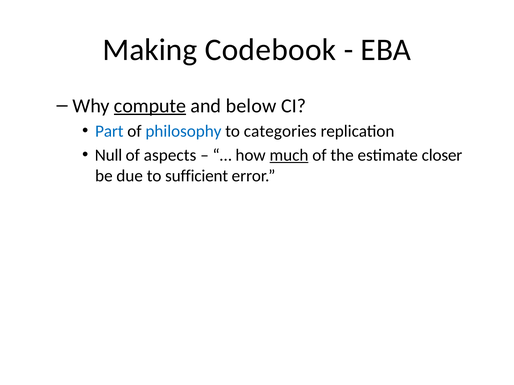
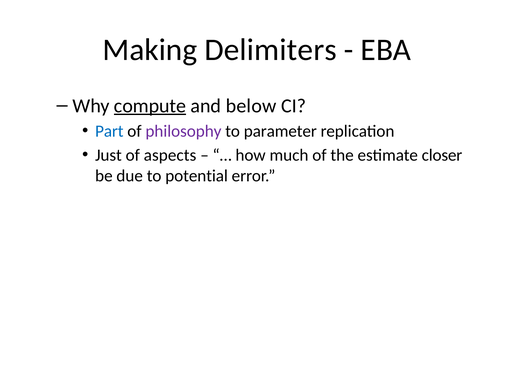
Codebook: Codebook -> Delimiters
philosophy colour: blue -> purple
categories: categories -> parameter
Null: Null -> Just
much underline: present -> none
sufficient: sufficient -> potential
